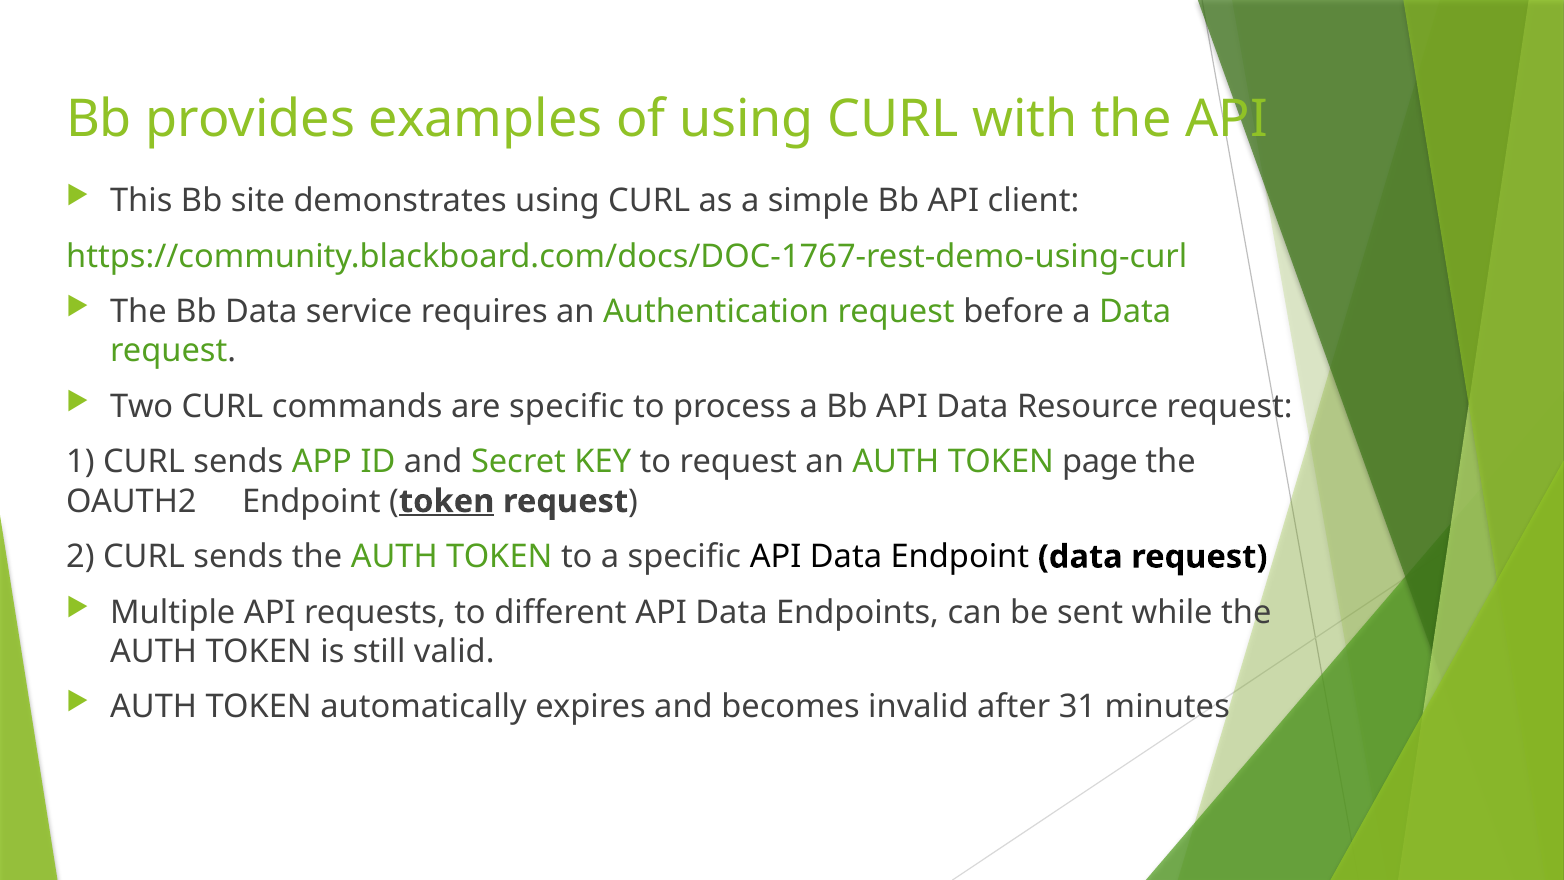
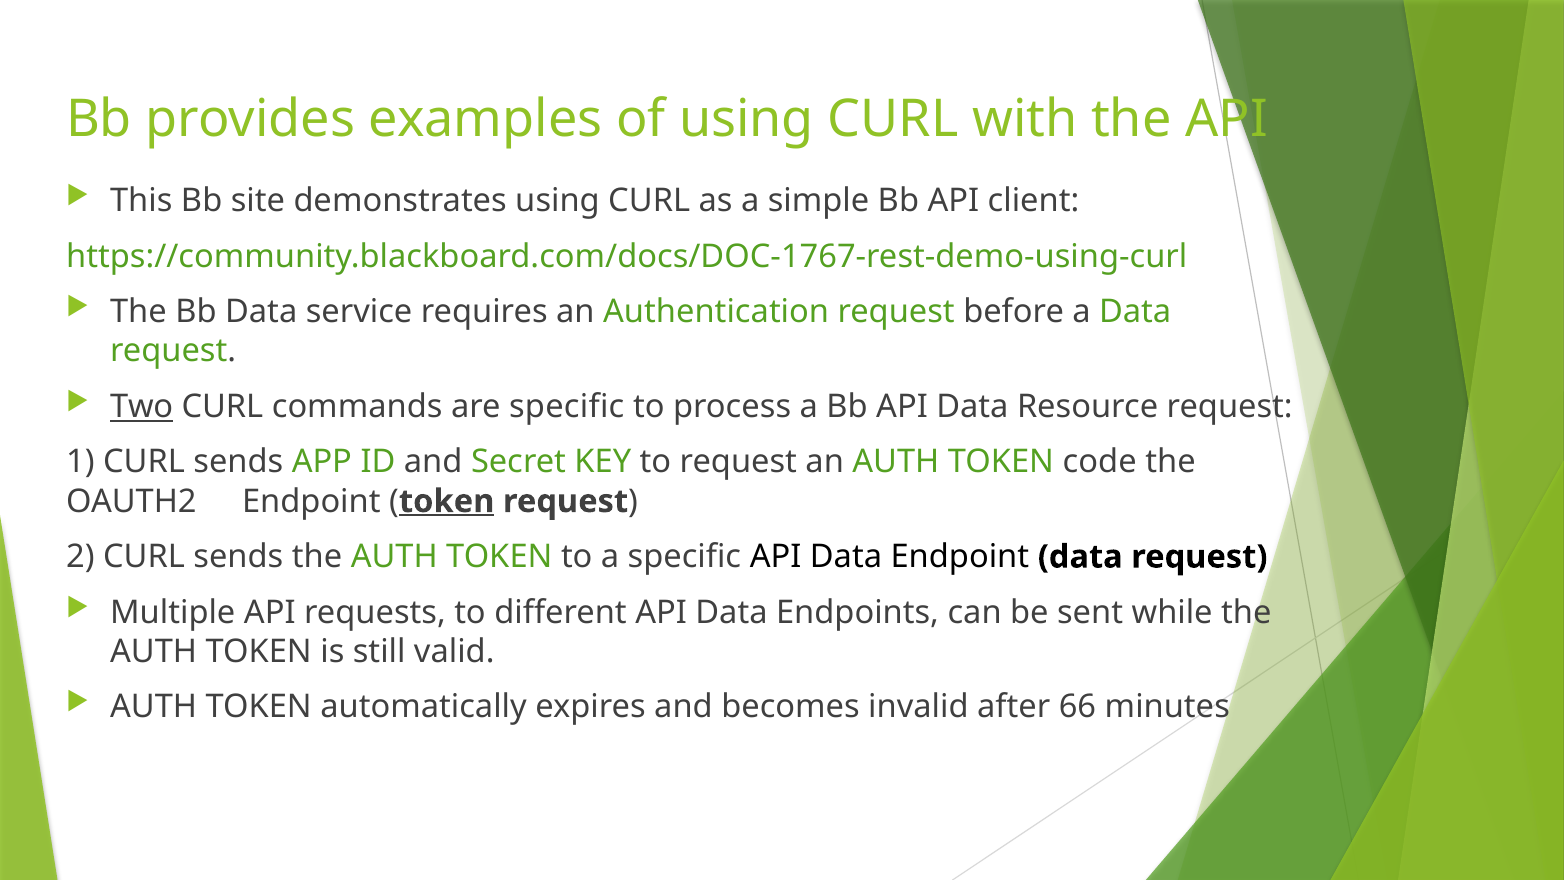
Two underline: none -> present
page: page -> code
31: 31 -> 66
